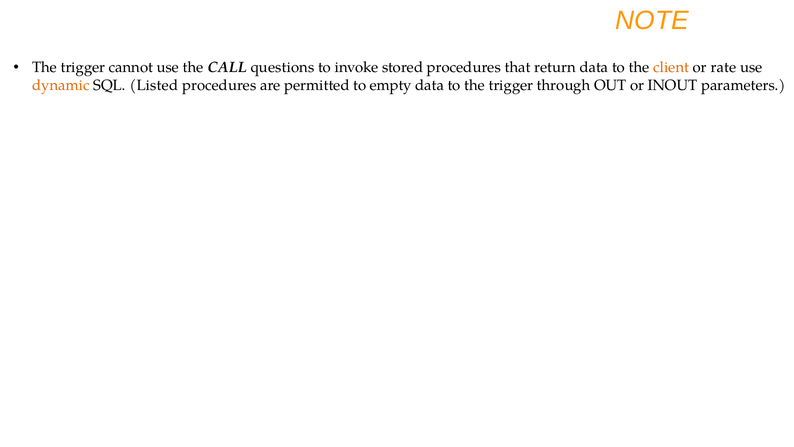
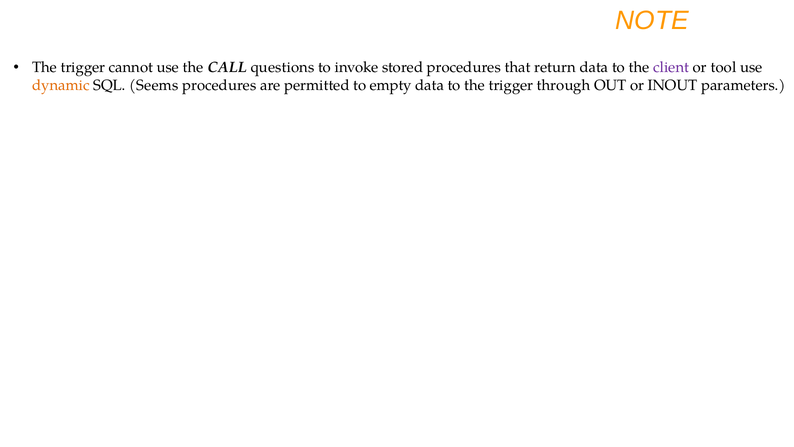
client colour: orange -> purple
rate: rate -> tool
Listed: Listed -> Seems
